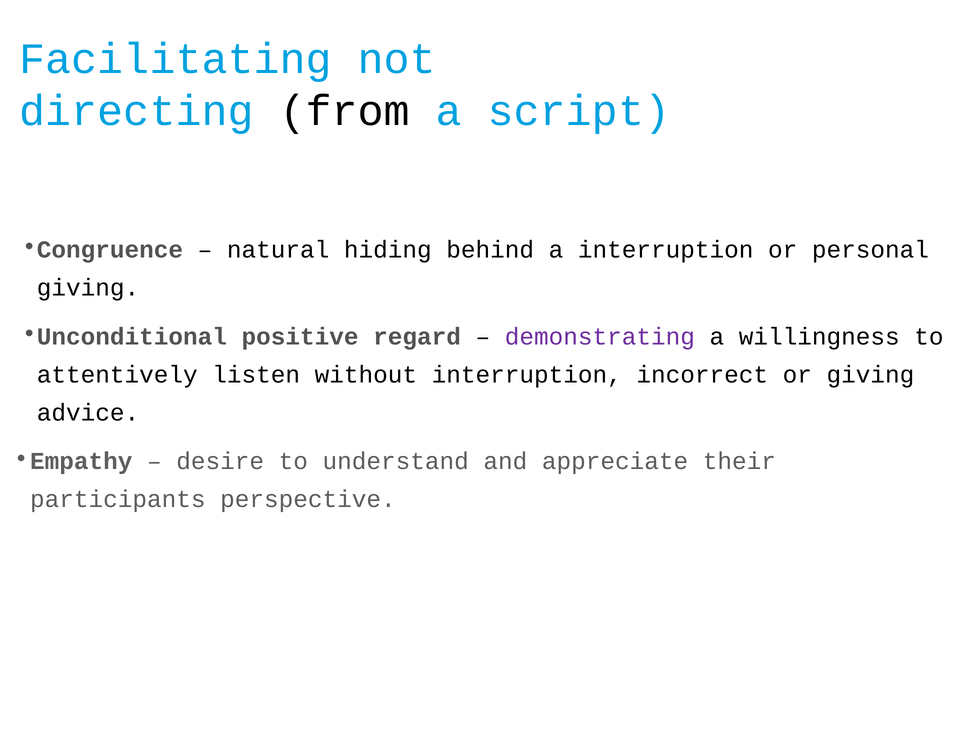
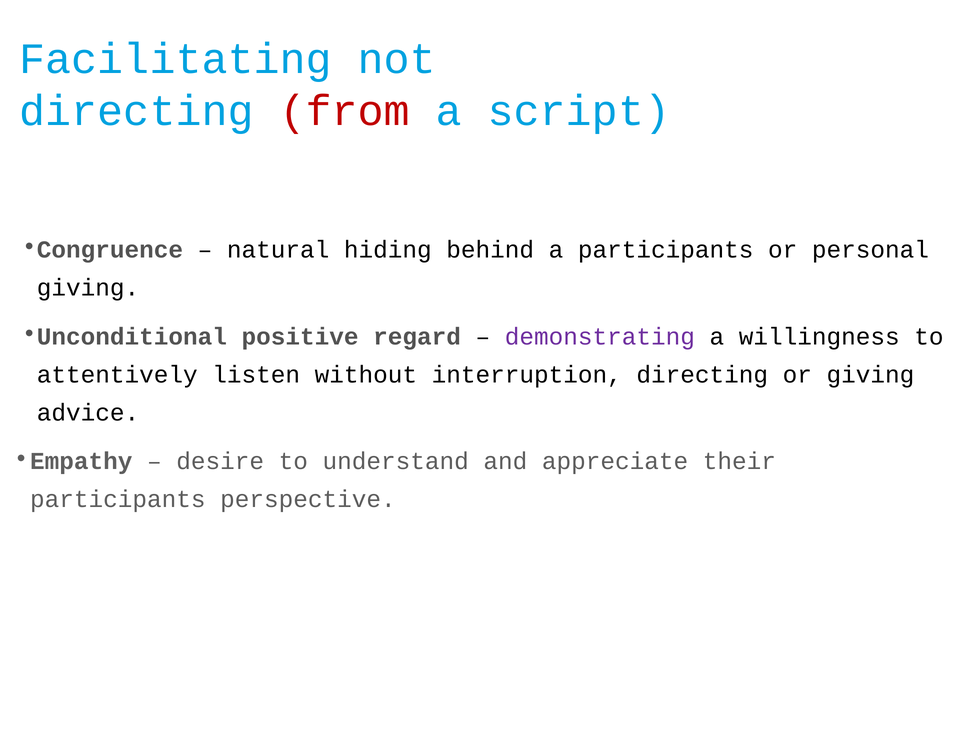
from colour: black -> red
a interruption: interruption -> participants
interruption incorrect: incorrect -> directing
